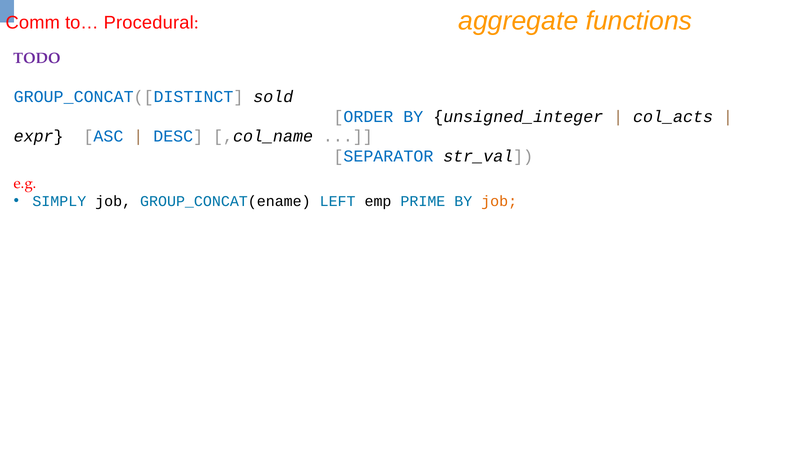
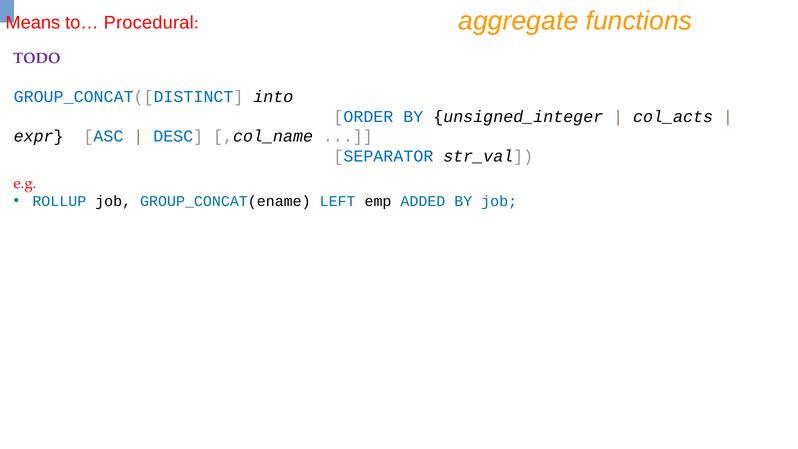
Comm: Comm -> Means
sold: sold -> into
SIMPLY: SIMPLY -> ROLLUP
PRIME: PRIME -> ADDED
job at (499, 201) colour: orange -> blue
